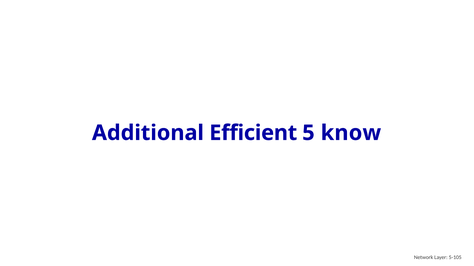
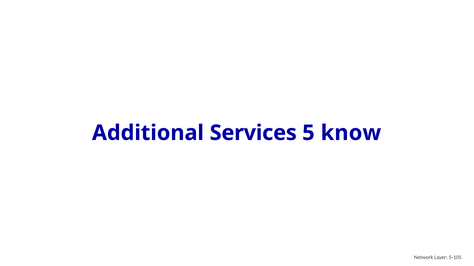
Efficient: Efficient -> Services
